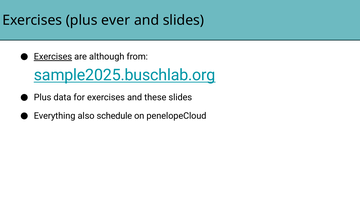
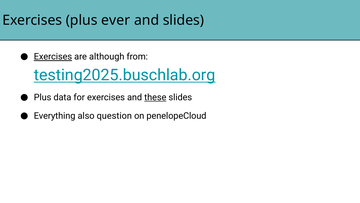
sample2025.buschlab.org: sample2025.buschlab.org -> testing2025.buschlab.org
these underline: none -> present
schedule: schedule -> question
